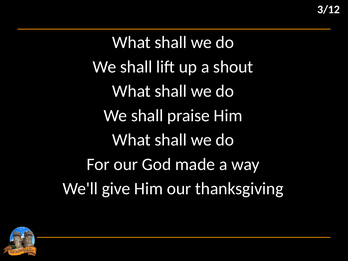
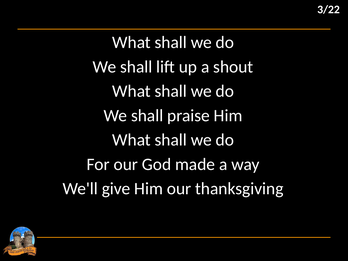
3/12: 3/12 -> 3/22
